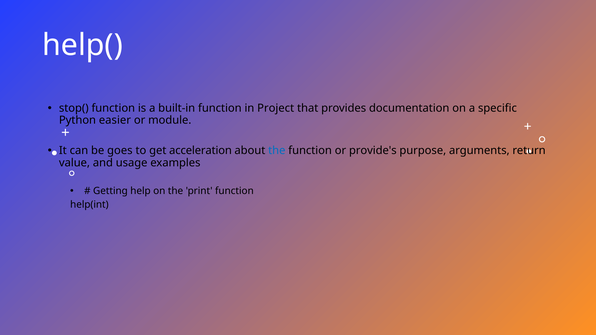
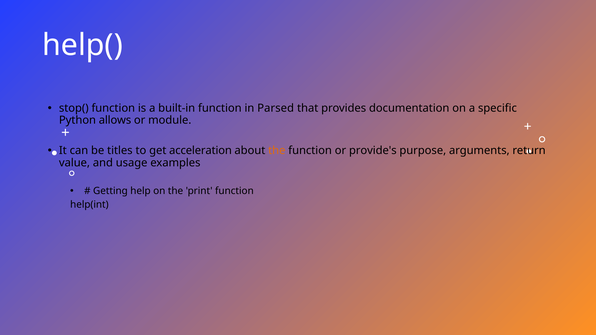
Project: Project -> Parsed
easier: easier -> allows
goes: goes -> titles
the at (277, 151) colour: blue -> orange
